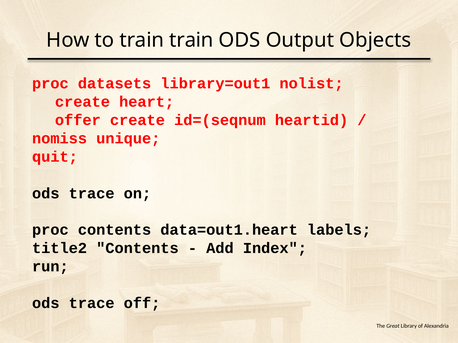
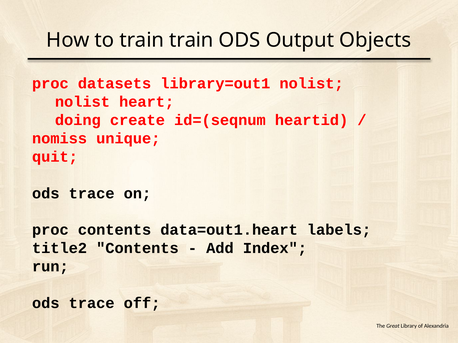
create at (82, 102): create -> nolist
offer: offer -> doing
